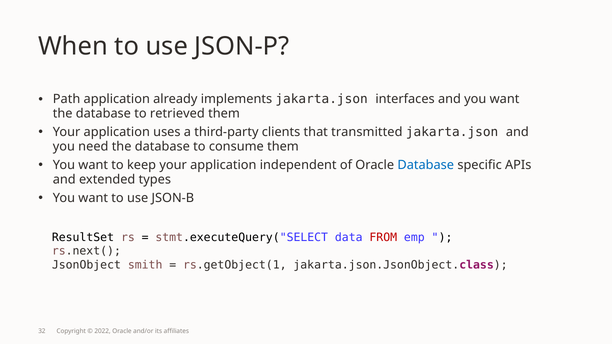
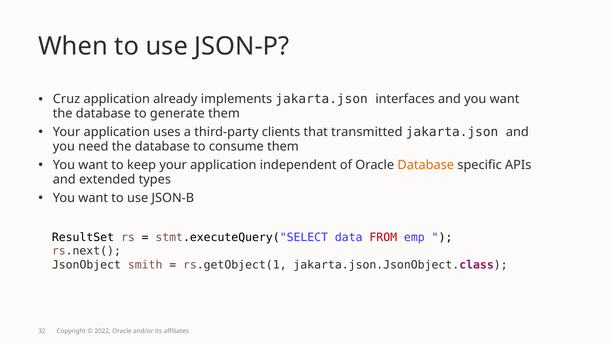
Path: Path -> Cruz
retrieved: retrieved -> generate
Database at (426, 165) colour: blue -> orange
